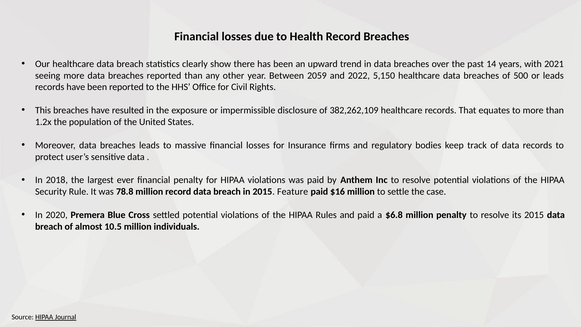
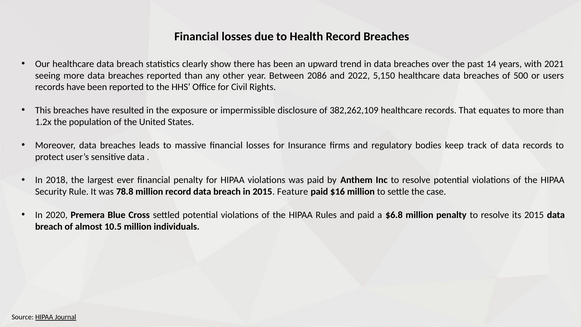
2059: 2059 -> 2086
or leads: leads -> users
